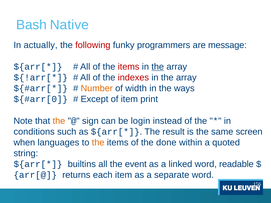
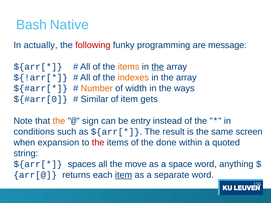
programmers: programmers -> programming
items at (129, 67) colour: red -> orange
indexes colour: red -> orange
Except: Except -> Similar
print: print -> gets
login: login -> entry
languages: languages -> expansion
the at (98, 143) colour: orange -> red
builtins: builtins -> spaces
event: event -> move
linked: linked -> space
readable: readable -> anything
item at (124, 175) underline: none -> present
